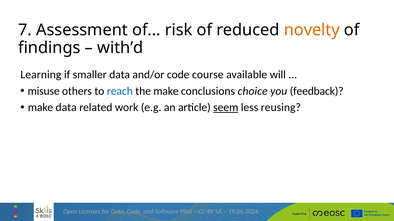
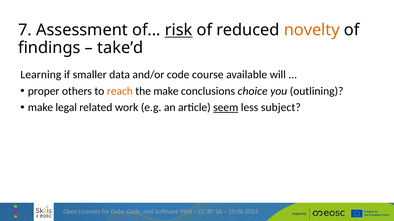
risk underline: none -> present
with’d: with’d -> take’d
misuse: misuse -> proper
reach colour: blue -> orange
feedback: feedback -> outlining
make data: data -> legal
reusing: reusing -> subject
